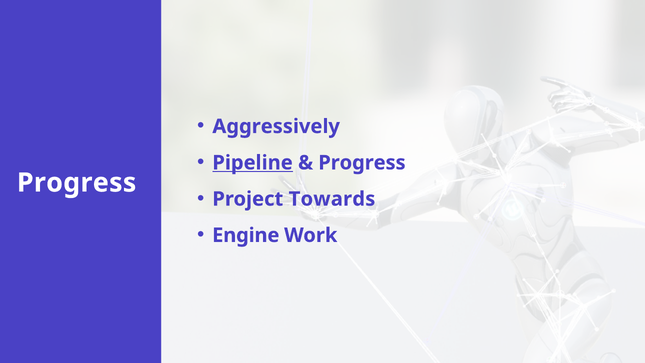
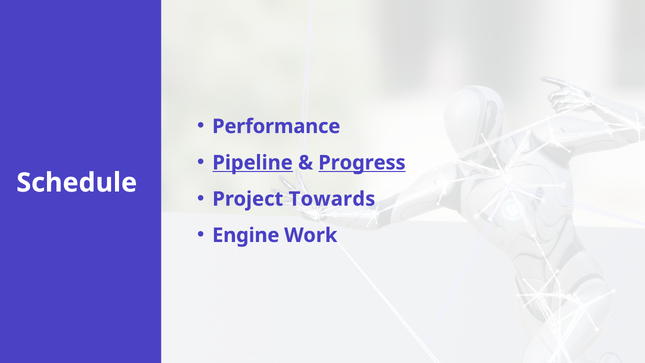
Aggressively: Aggressively -> Performance
Progress at (362, 163) underline: none -> present
Progress at (77, 183): Progress -> Schedule
